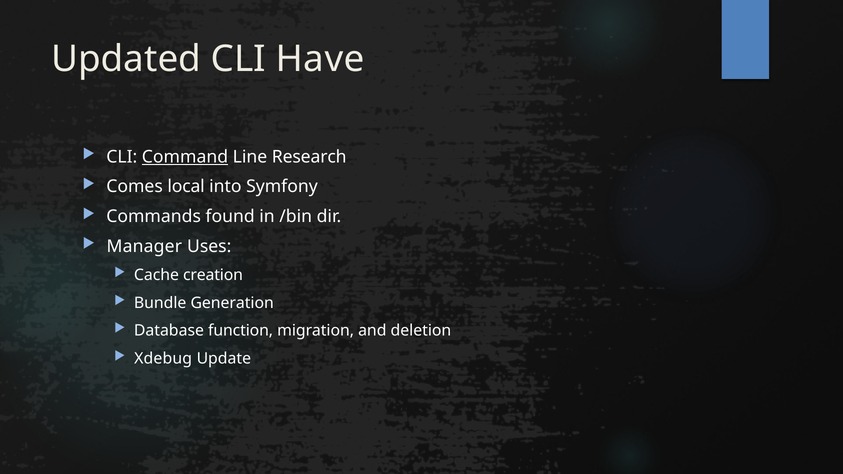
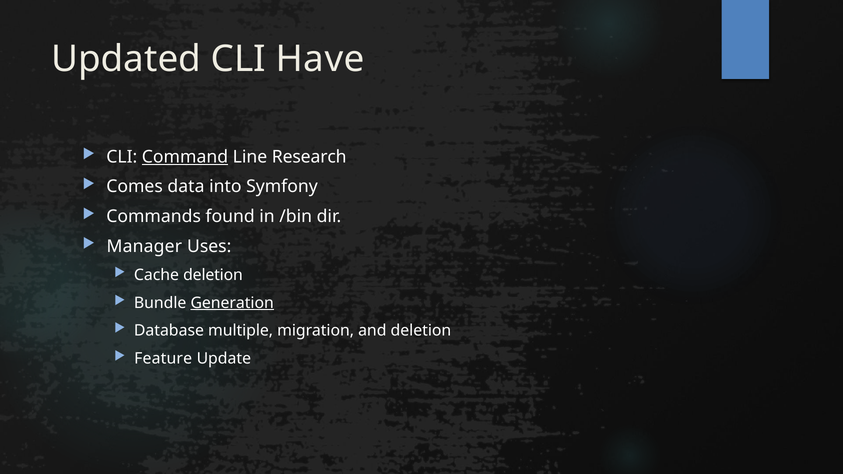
local: local -> data
Cache creation: creation -> deletion
Generation underline: none -> present
function: function -> multiple
Xdebug: Xdebug -> Feature
